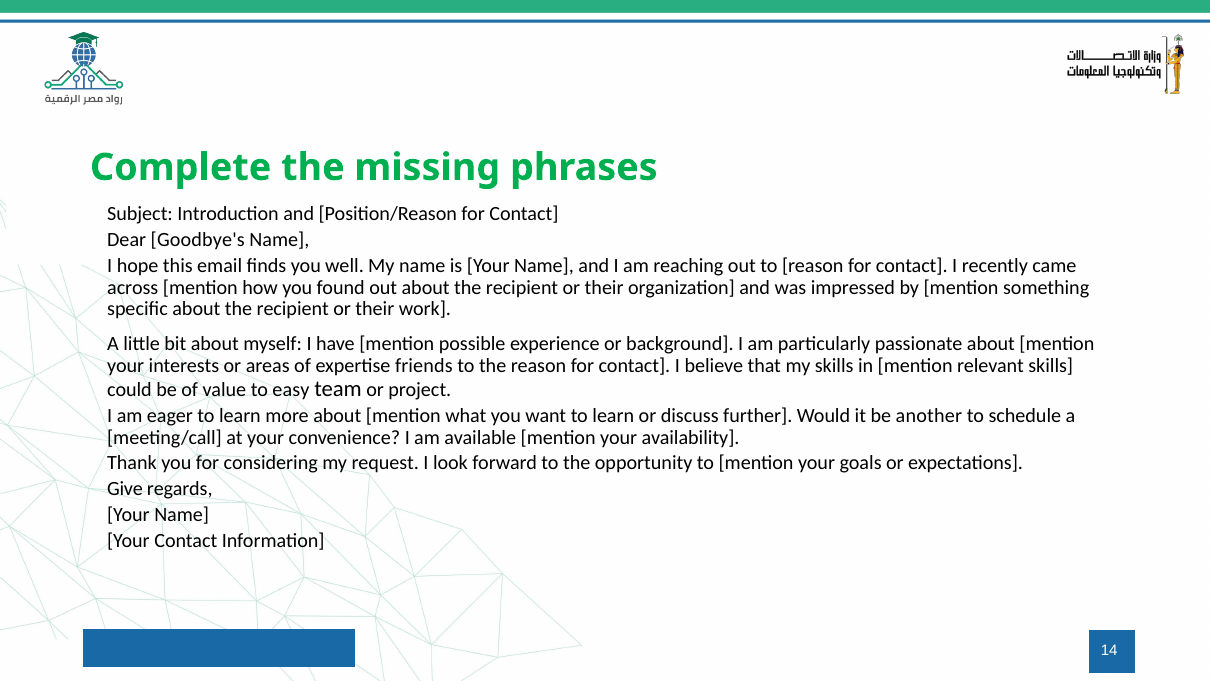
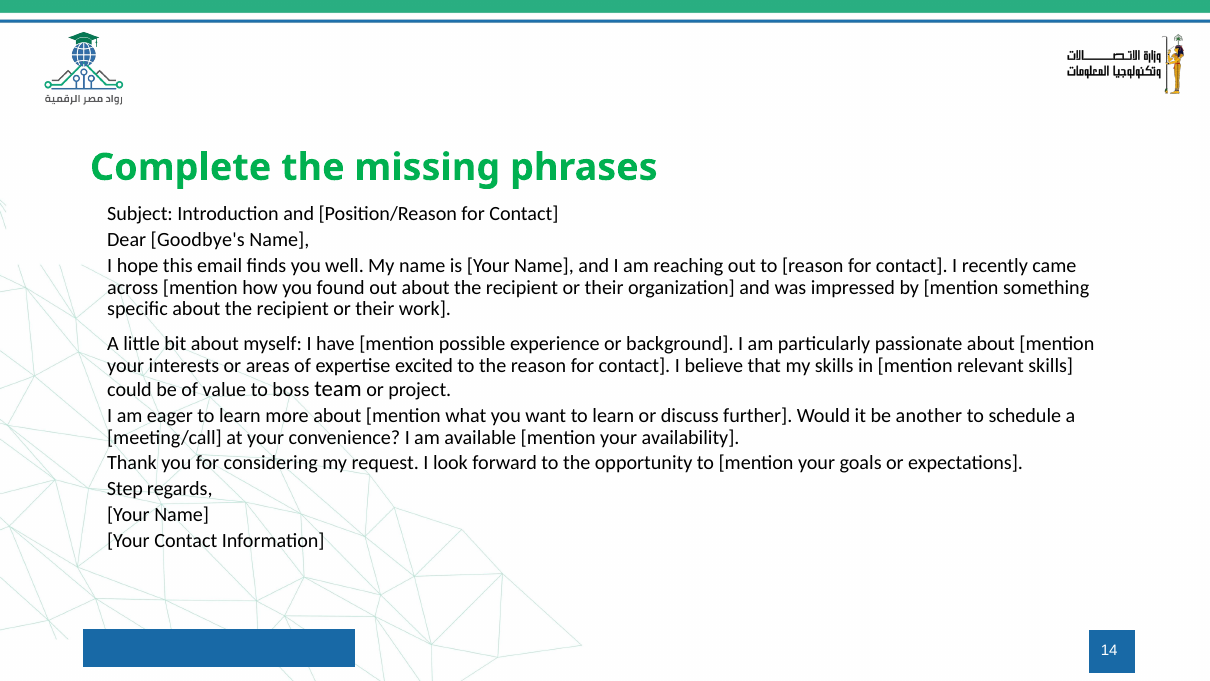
friends: friends -> excited
easy: easy -> boss
Give: Give -> Step
